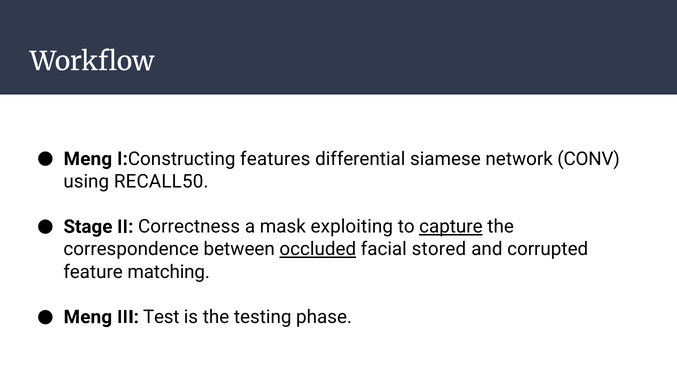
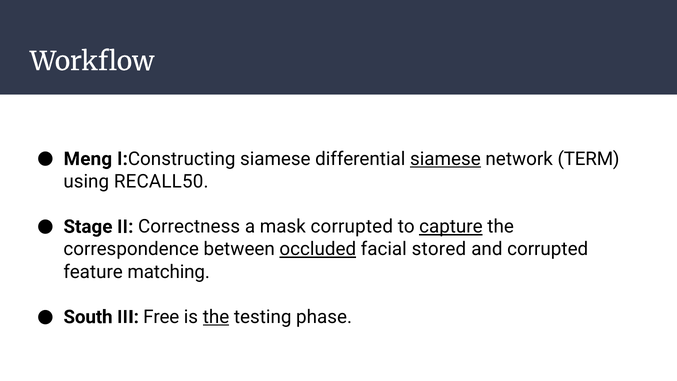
I:Constructing features: features -> siamese
siamese at (445, 159) underline: none -> present
CONV: CONV -> TERM
mask exploiting: exploiting -> corrupted
Meng at (88, 317): Meng -> South
Test: Test -> Free
the at (216, 317) underline: none -> present
